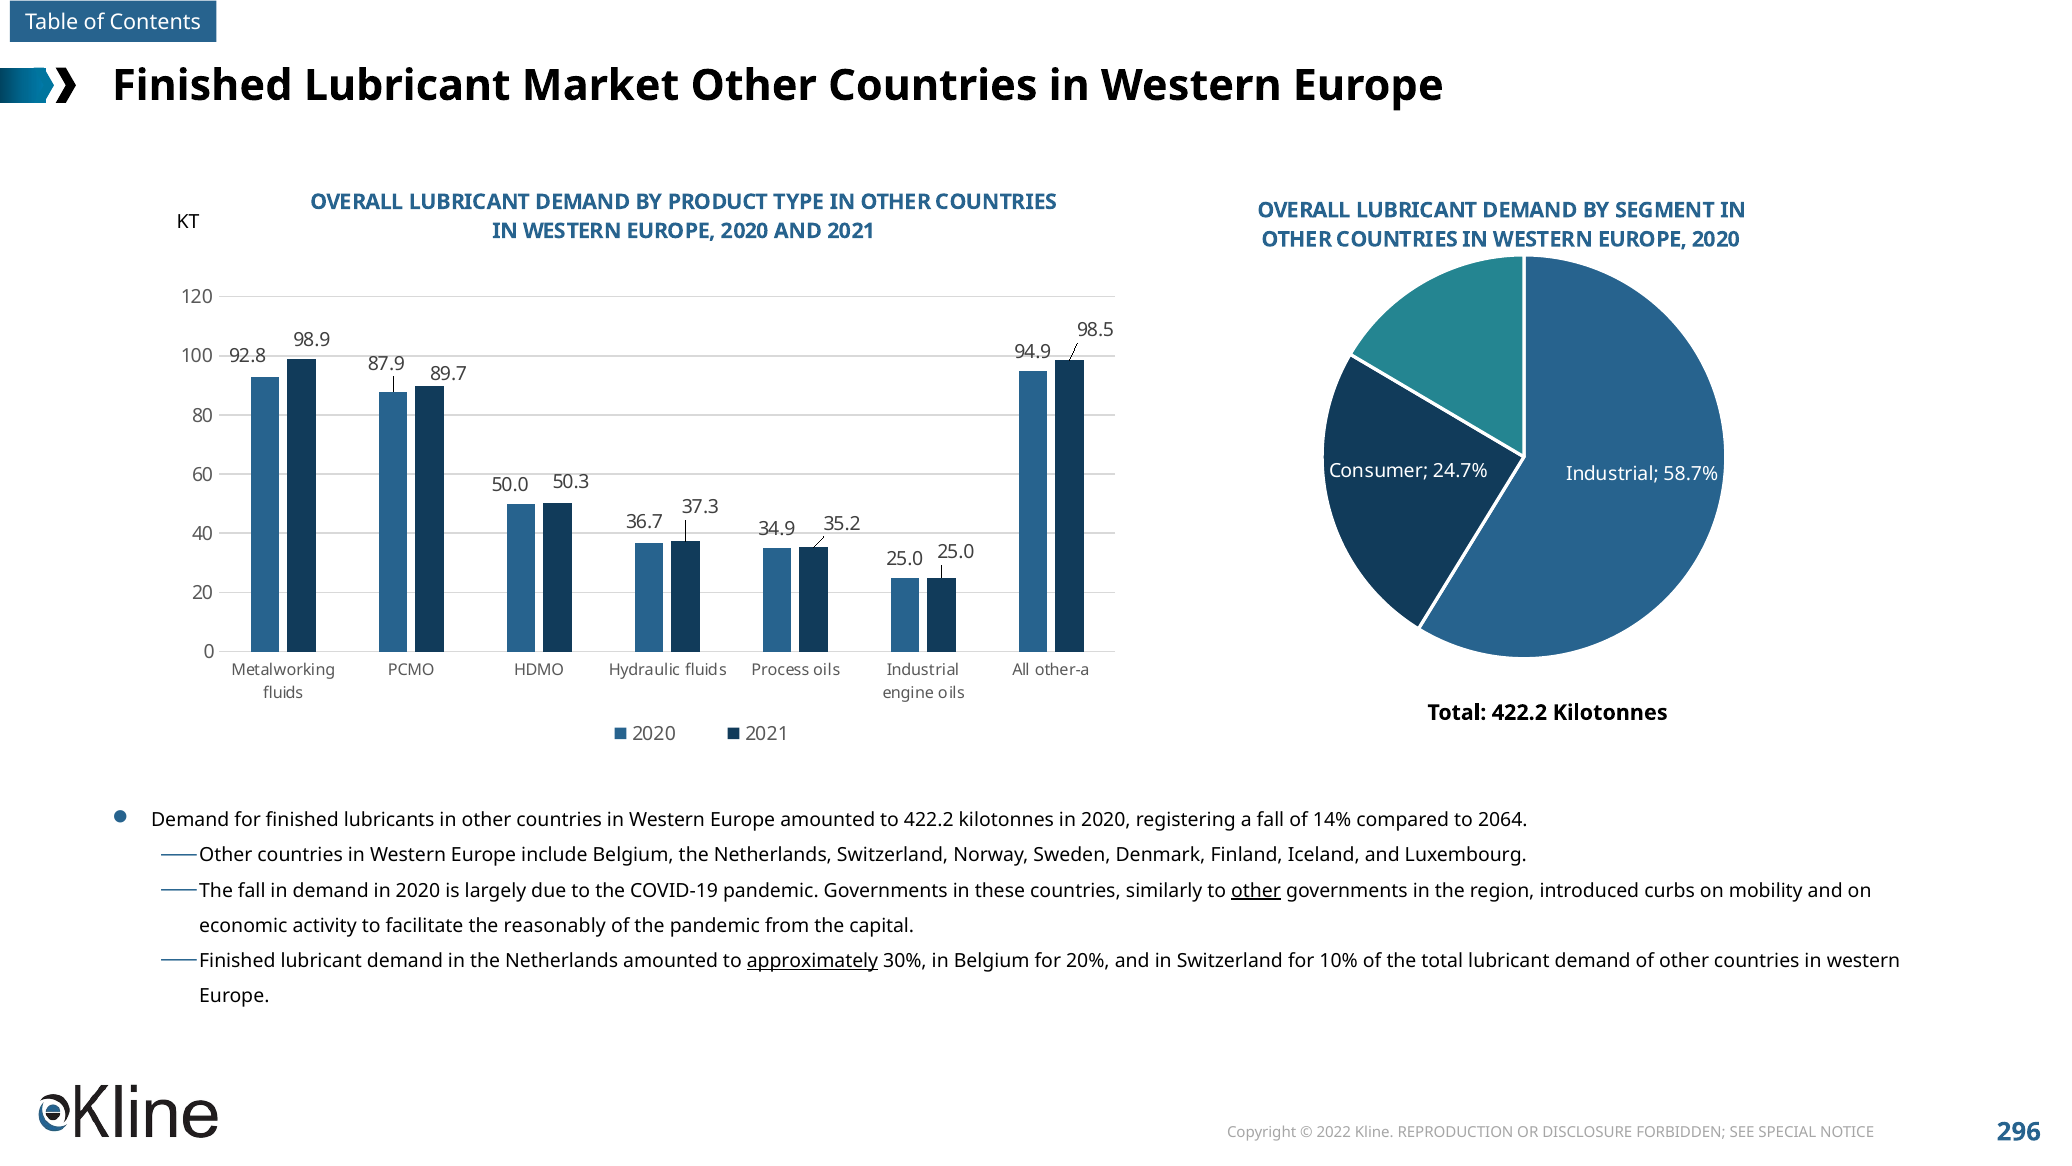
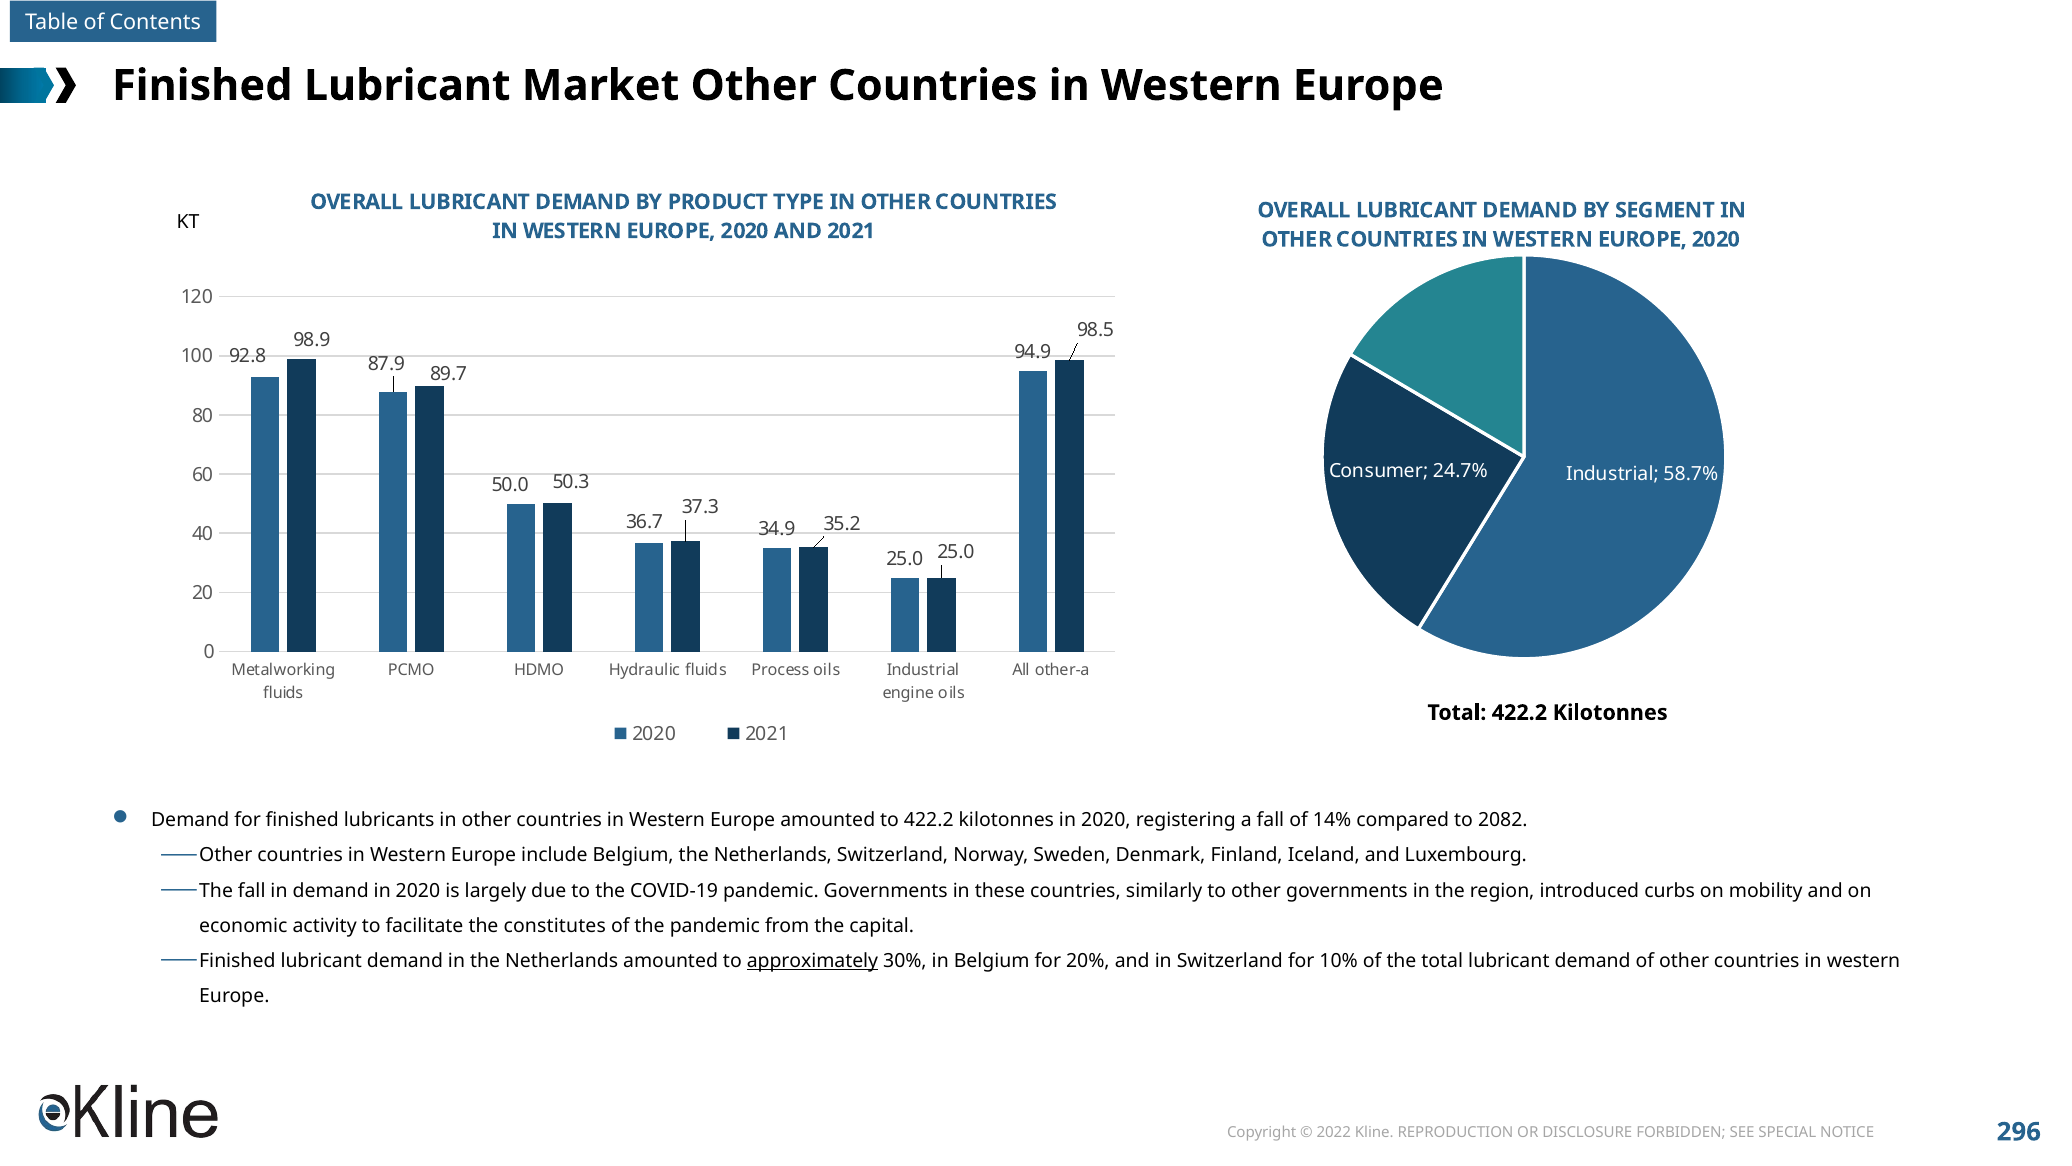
2064: 2064 -> 2082
other at (1256, 890) underline: present -> none
reasonably: reasonably -> constitutes
